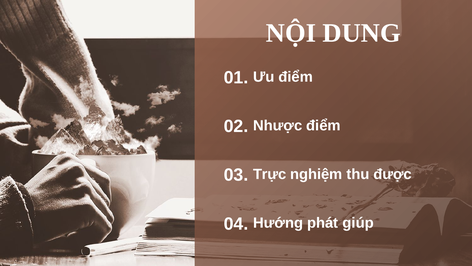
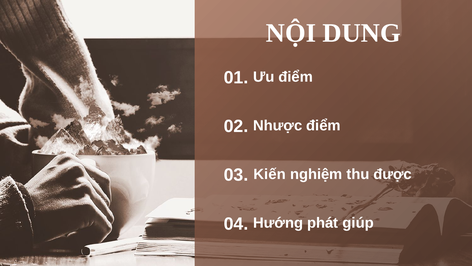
Trực: Trực -> Kiến
